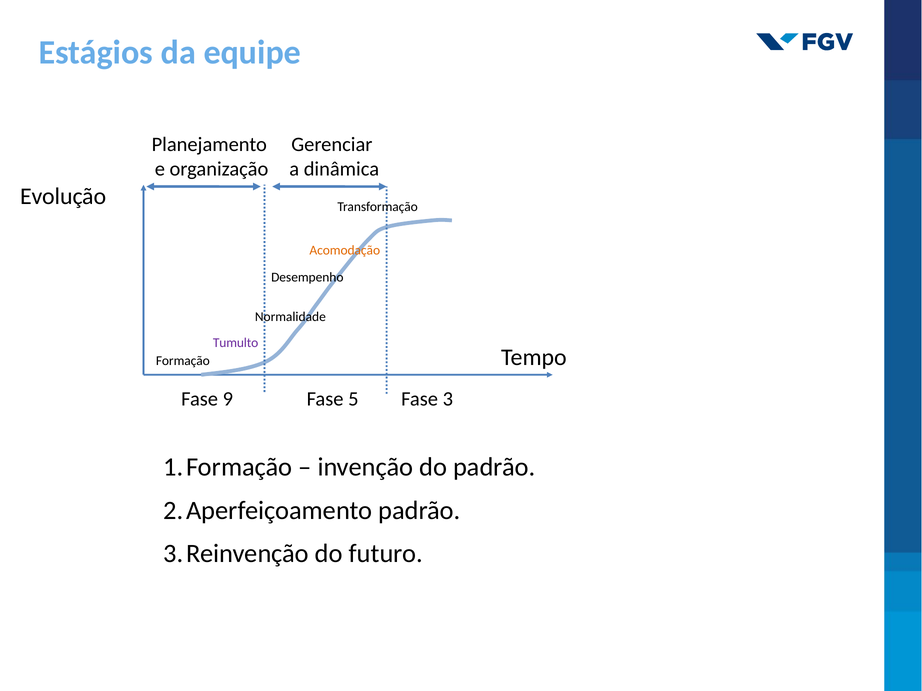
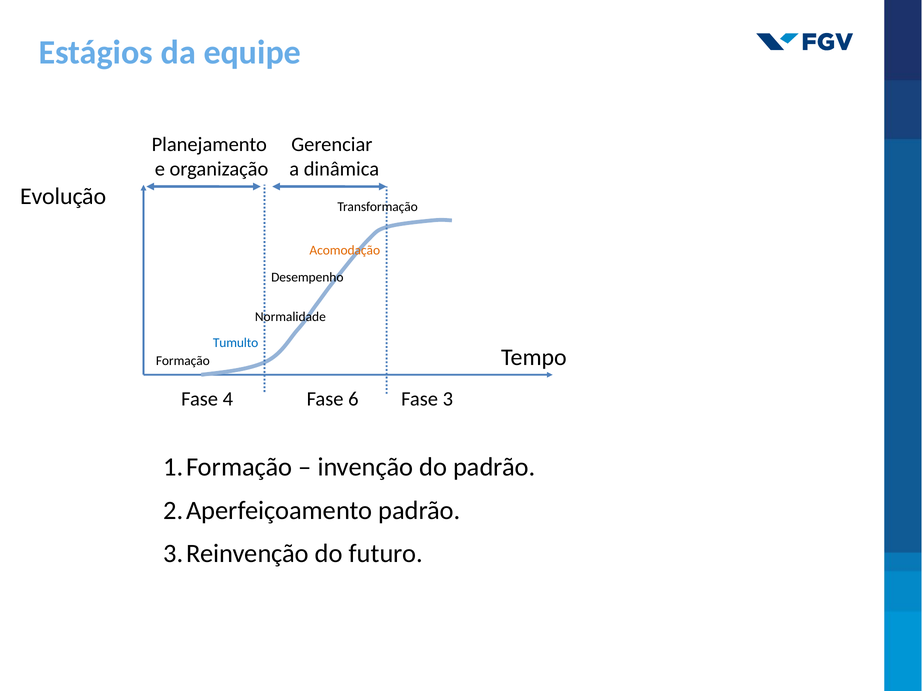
Tumulto colour: purple -> blue
9: 9 -> 4
5: 5 -> 6
